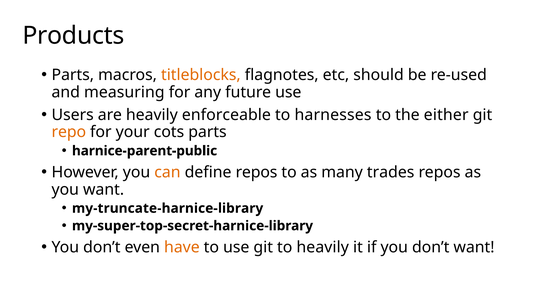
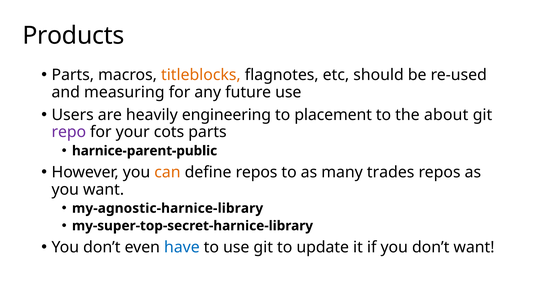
enforceable: enforceable -> engineering
harnesses: harnesses -> placement
either: either -> about
repo colour: orange -> purple
my-truncate-harnice-library: my-truncate-harnice-library -> my-agnostic-harnice-library
have colour: orange -> blue
to heavily: heavily -> update
